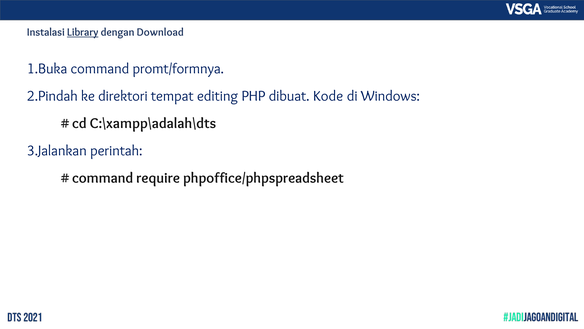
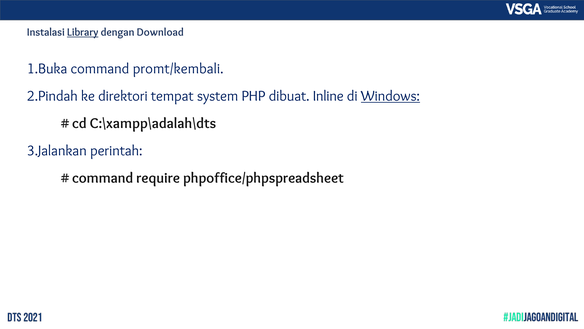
promt/formnya: promt/formnya -> promt/kembali
editing: editing -> system
Kode: Kode -> Inline
Windows underline: none -> present
